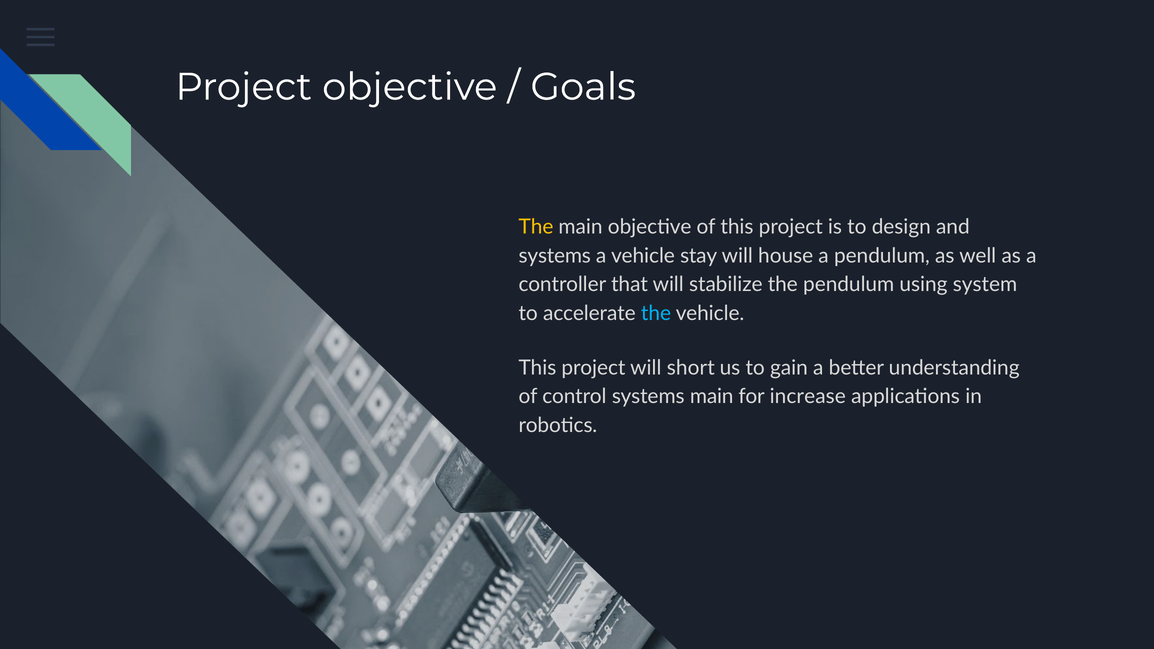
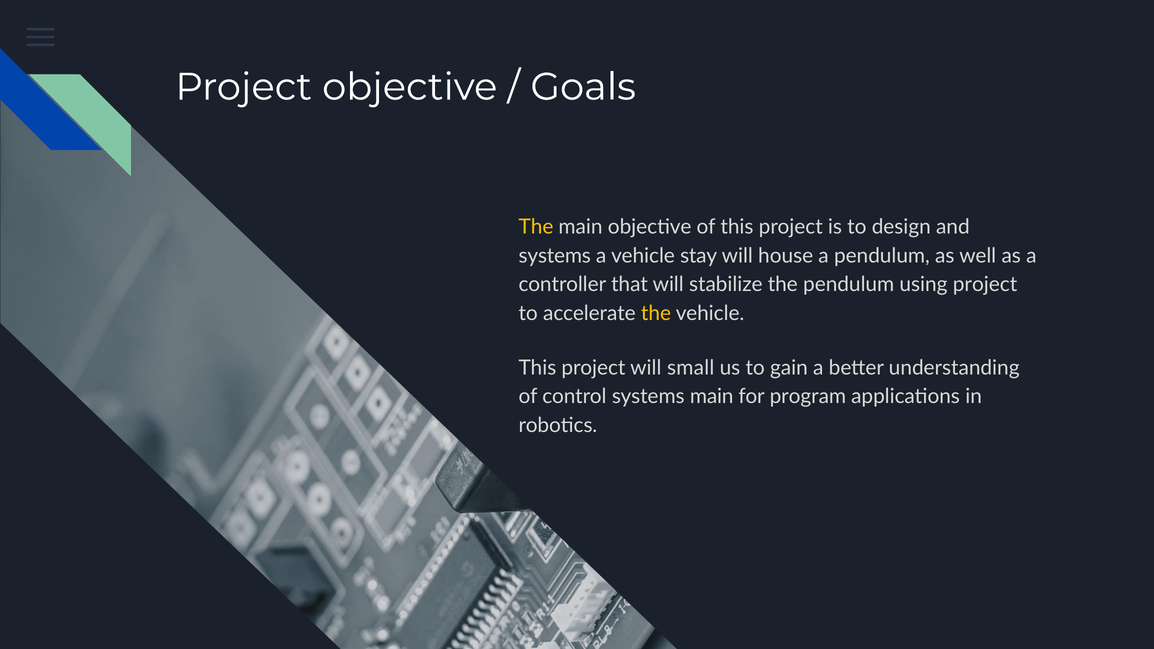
using system: system -> project
the at (656, 313) colour: light blue -> yellow
short: short -> small
increase: increase -> program
